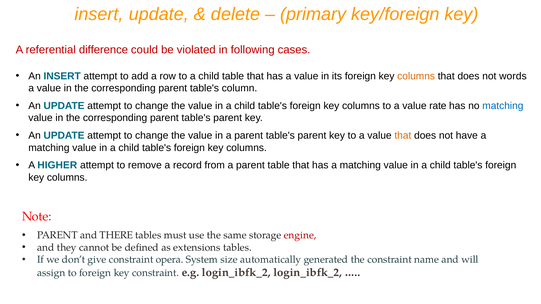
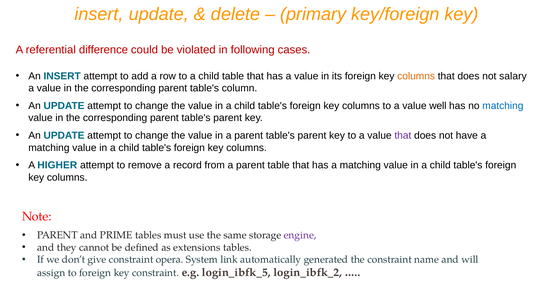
words: words -> salary
rate: rate -> well
that at (403, 136) colour: orange -> purple
THERE: THERE -> PRIME
engine colour: red -> purple
size: size -> link
e.g login_ibfk_2: login_ibfk_2 -> login_ibfk_5
